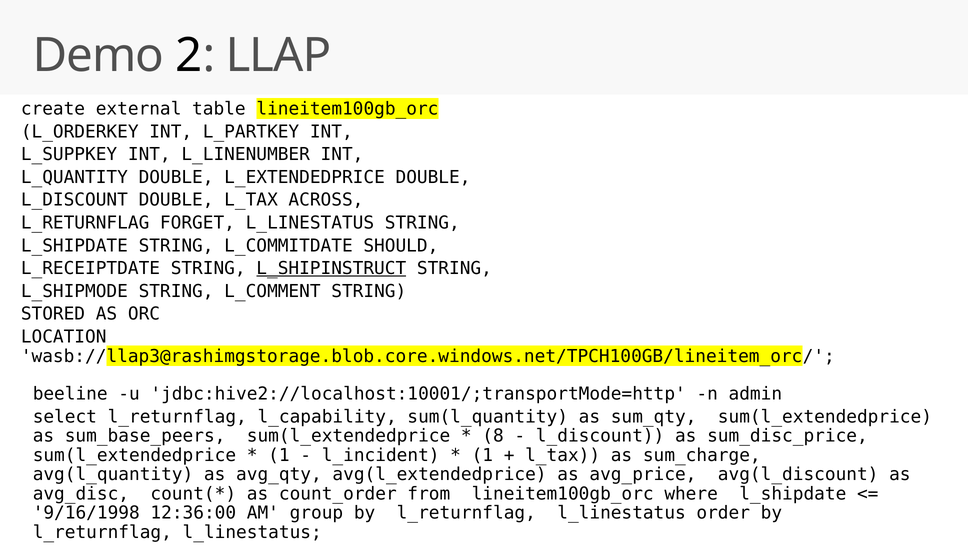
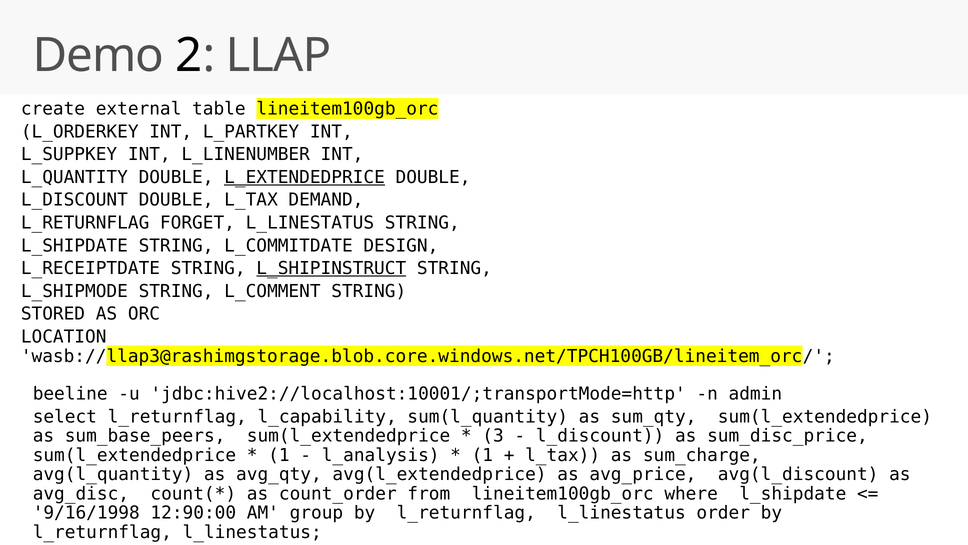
L_EXTENDEDPRICE underline: none -> present
ACROSS: ACROSS -> DEMAND
SHOULD: SHOULD -> DESIGN
8: 8 -> 3
l_incident: l_incident -> l_analysis
12:36:00: 12:36:00 -> 12:90:00
